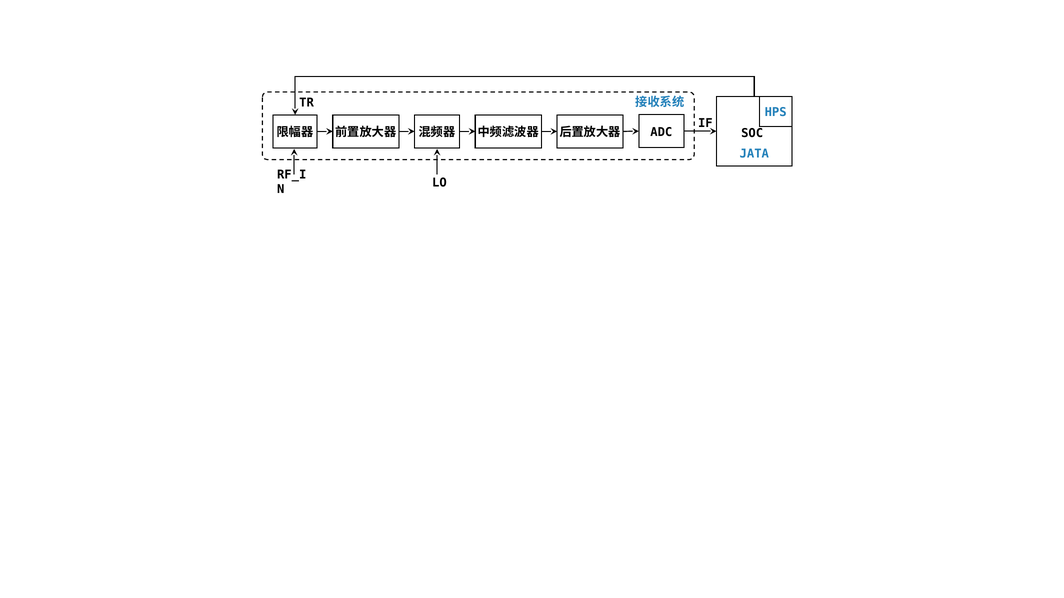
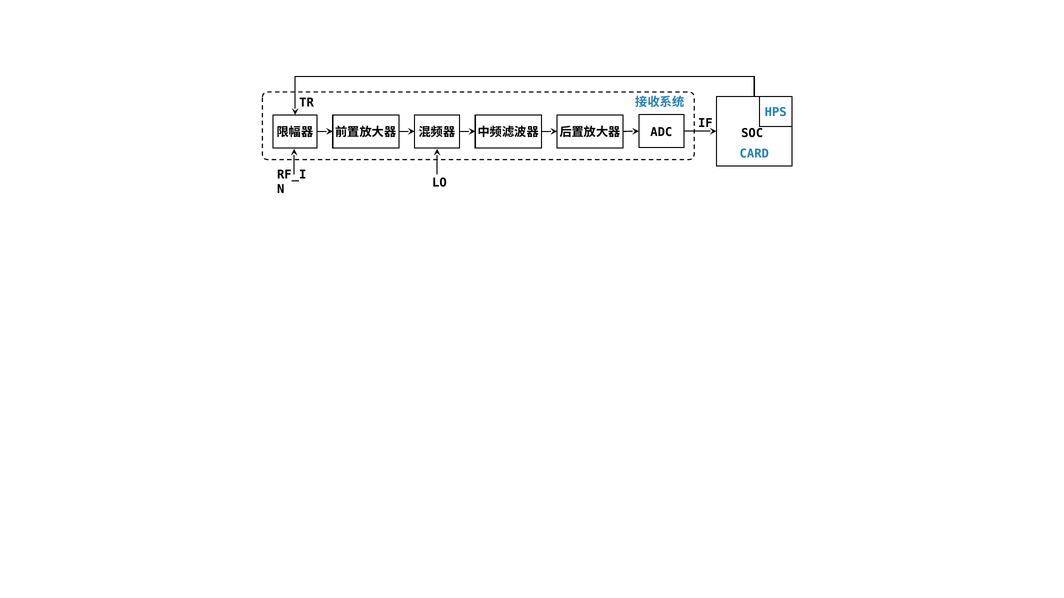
JATA: JATA -> CARD
